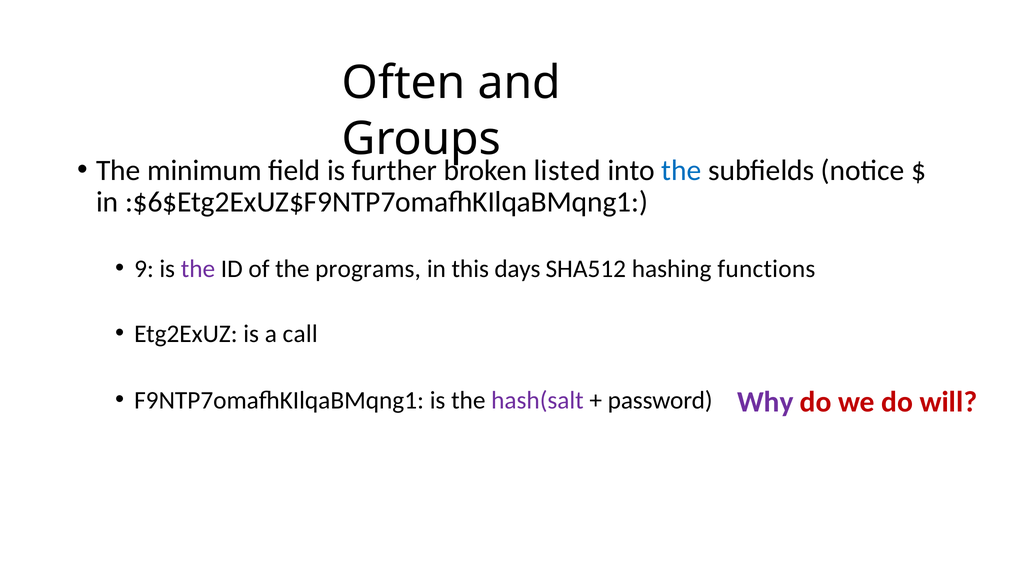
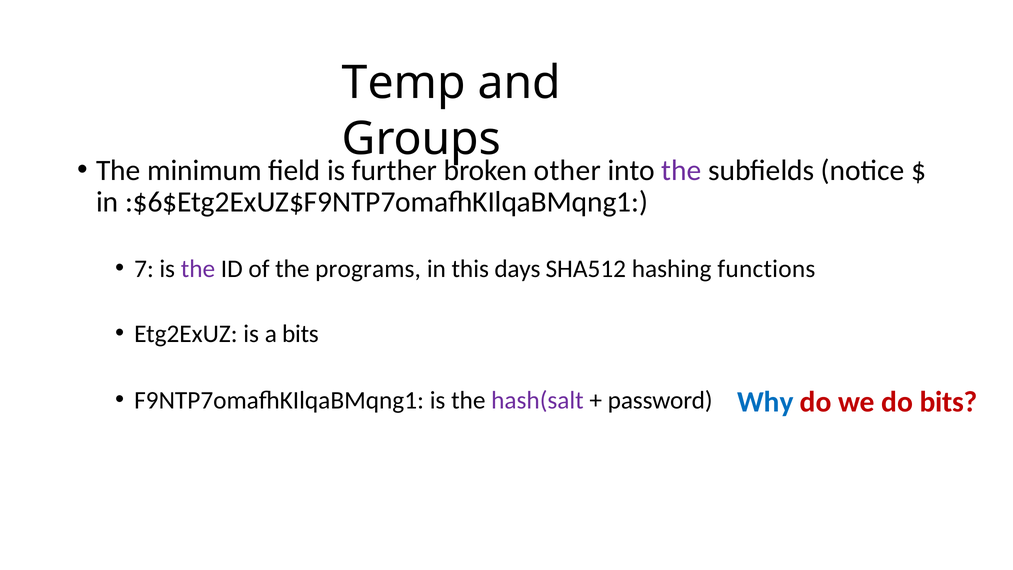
Often: Often -> Temp
listed: listed -> other
the at (681, 170) colour: blue -> purple
9: 9 -> 7
a call: call -> bits
Why colour: purple -> blue
do will: will -> bits
